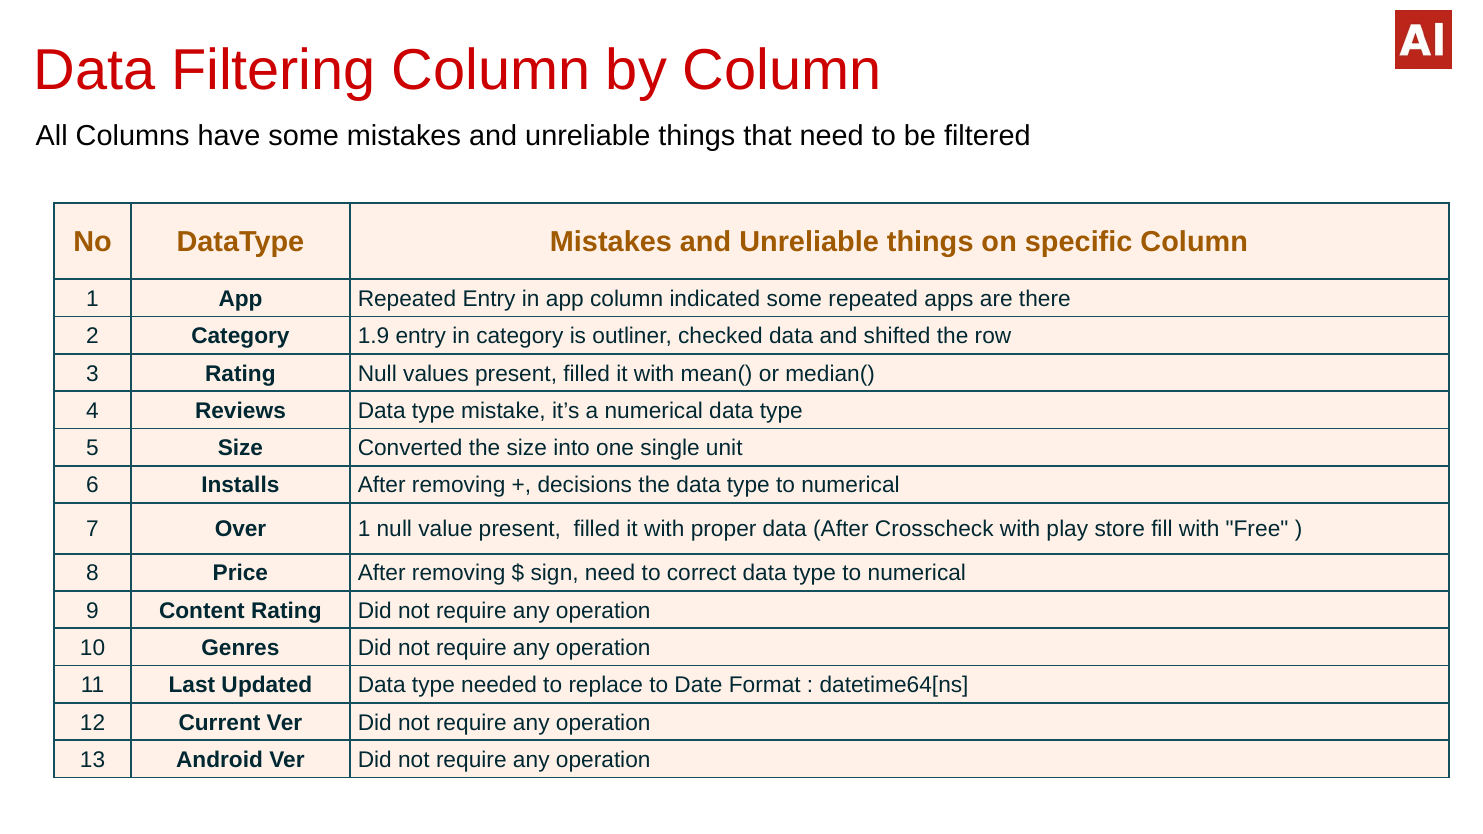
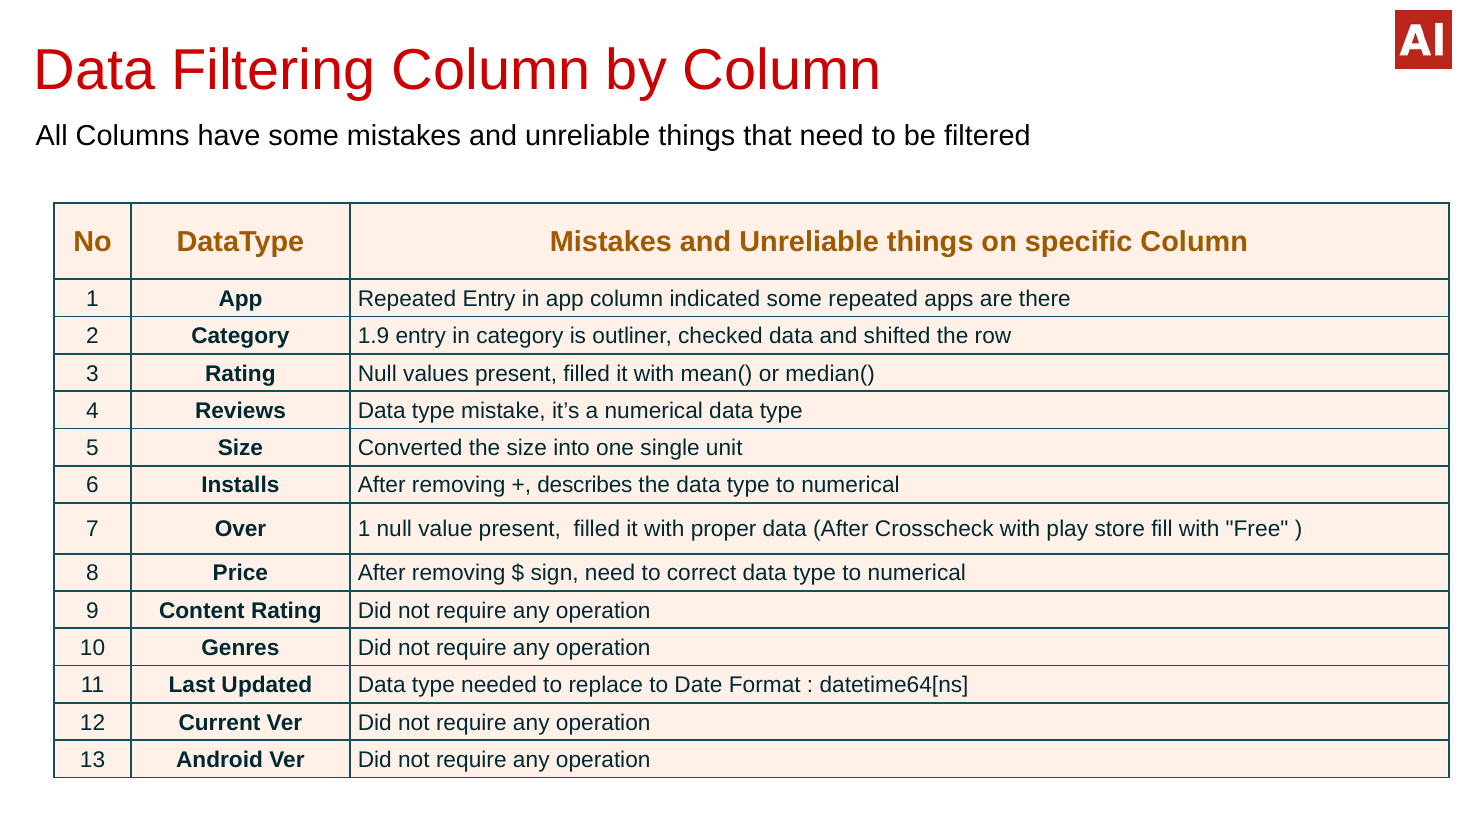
decisions: decisions -> describes
